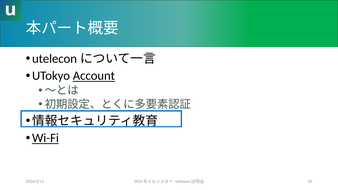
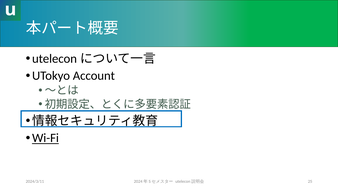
Account underline: present -> none
